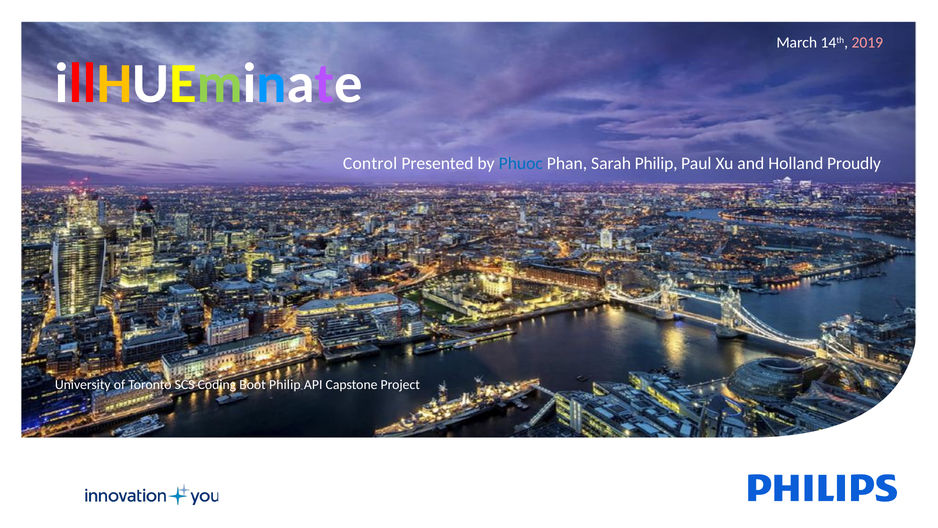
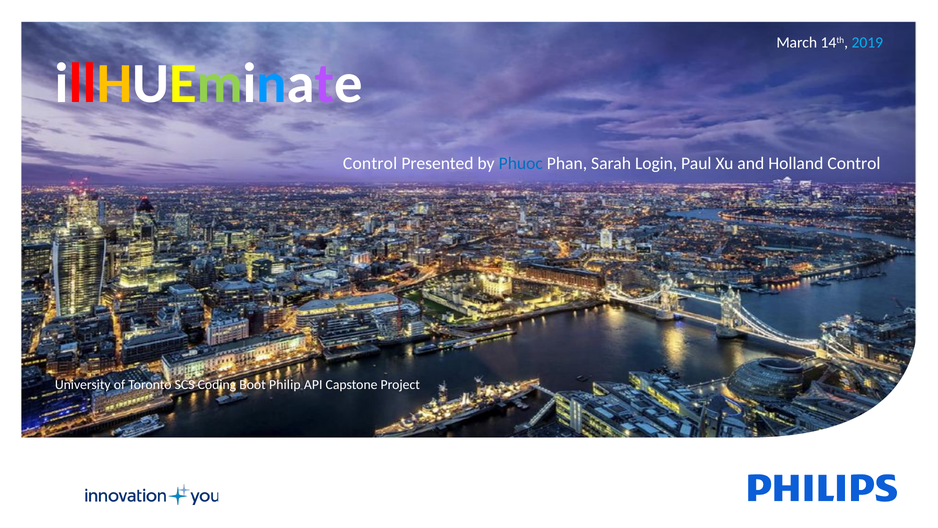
2019 colour: pink -> light blue
Sarah Philip: Philip -> Login
Holland Proudly: Proudly -> Control
